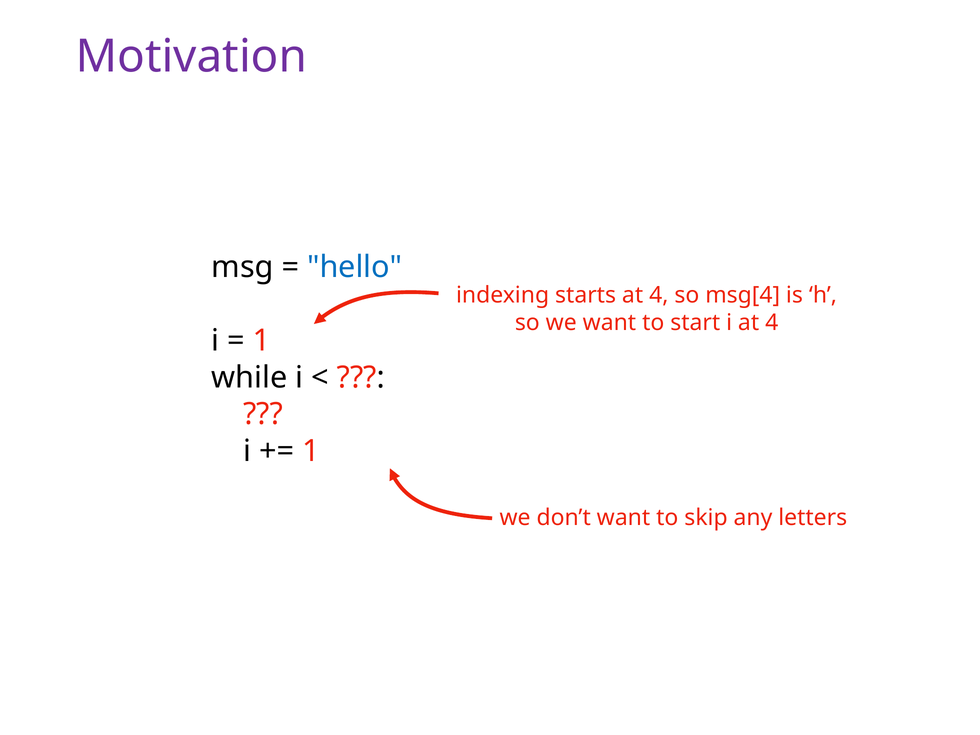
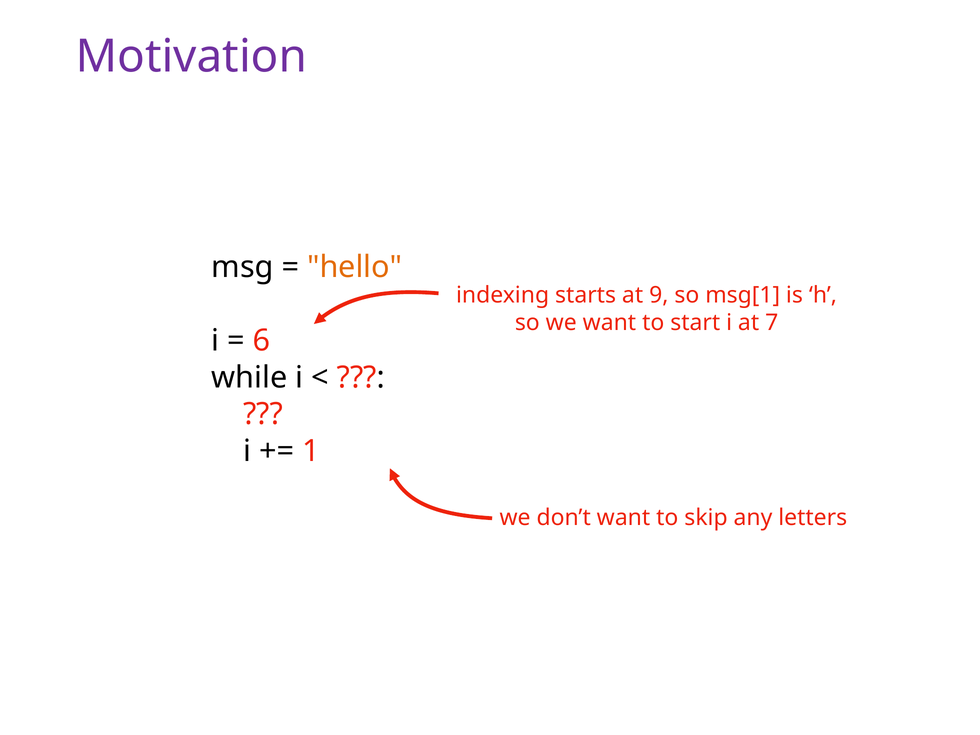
hello colour: blue -> orange
starts at 4: 4 -> 9
msg[4: msg[4 -> msg[1
i at 4: 4 -> 7
1 at (262, 341): 1 -> 6
